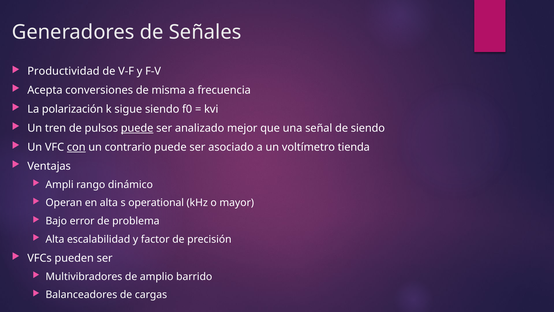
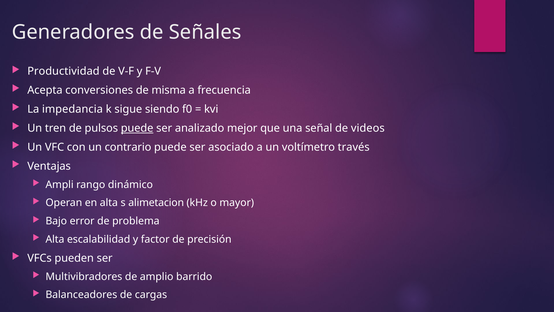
polarización: polarización -> impedancia
de siendo: siendo -> videos
con underline: present -> none
tienda: tienda -> través
operational: operational -> alimetacion
